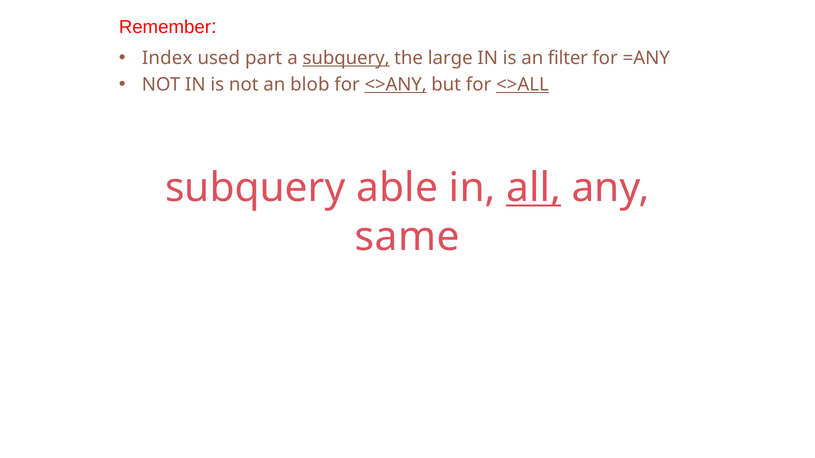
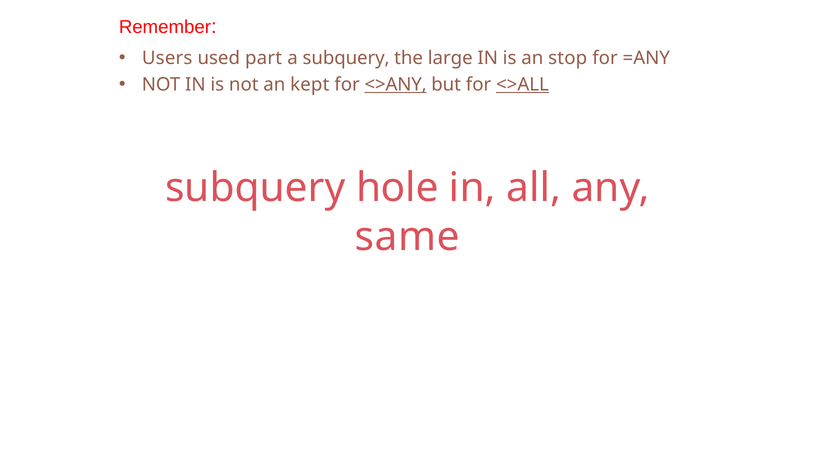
Index: Index -> Users
subquery at (346, 58) underline: present -> none
filter: filter -> stop
blob: blob -> kept
able: able -> hole
all underline: present -> none
